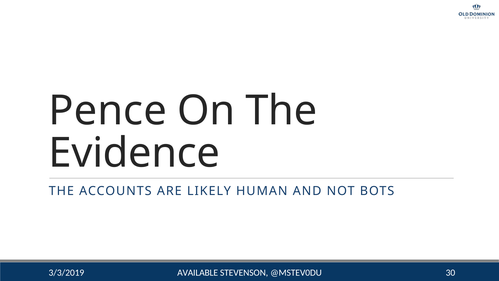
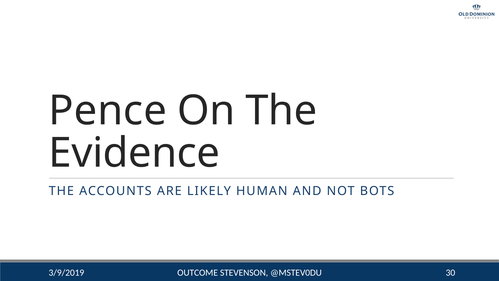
AVAILABLE: AVAILABLE -> OUTCOME
3/3/2019: 3/3/2019 -> 3/9/2019
